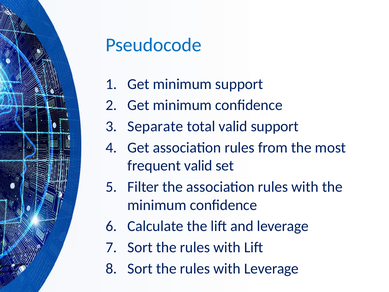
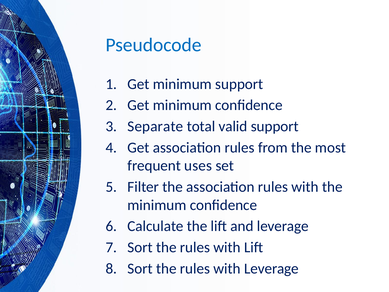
frequent valid: valid -> uses
